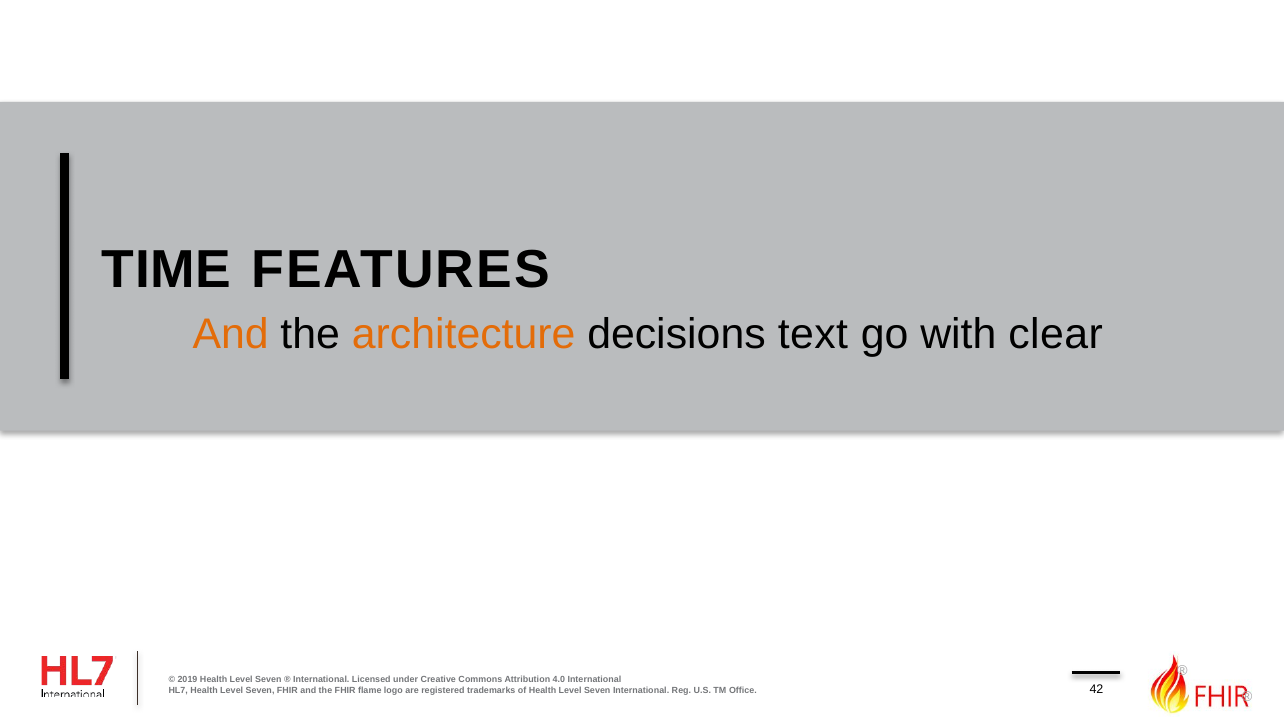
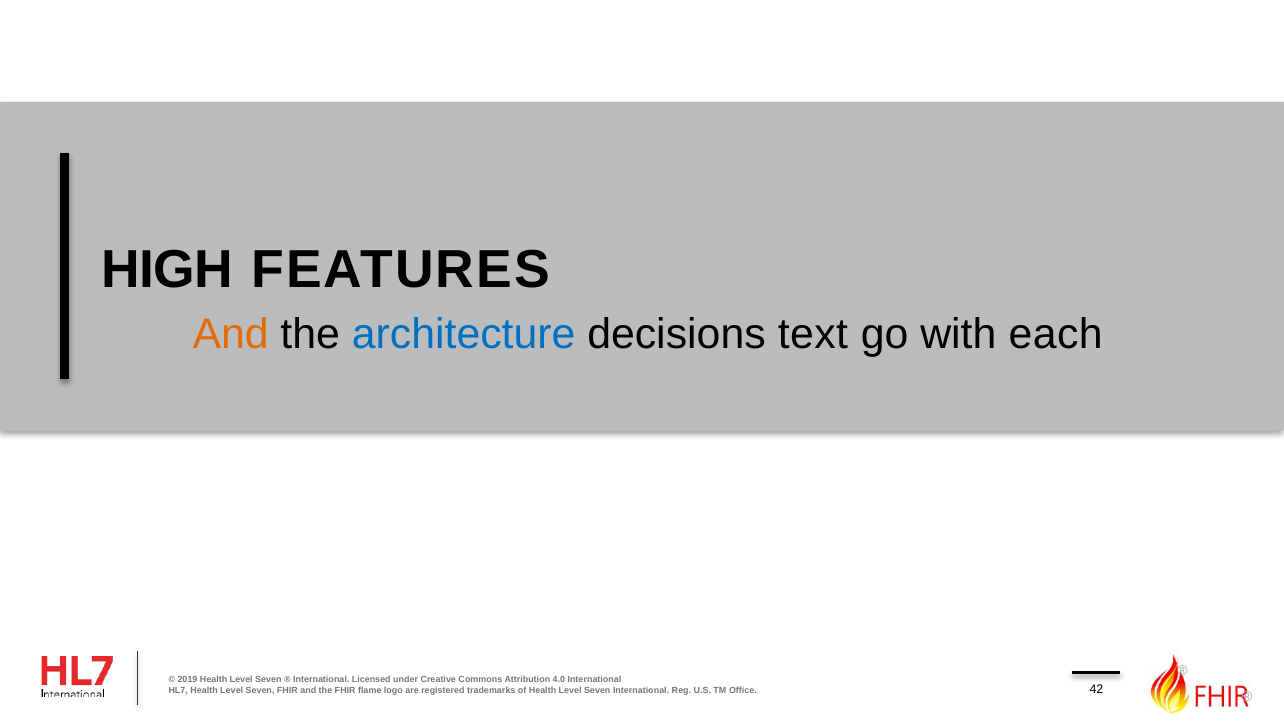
TIME: TIME -> HIGH
architecture colour: orange -> blue
clear: clear -> each
